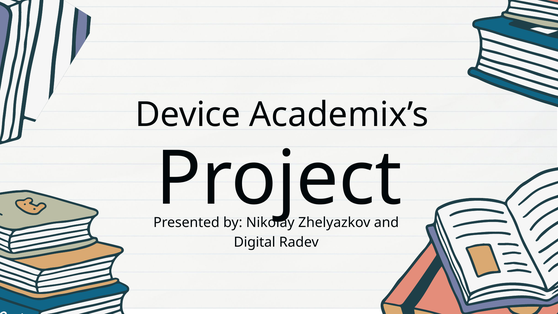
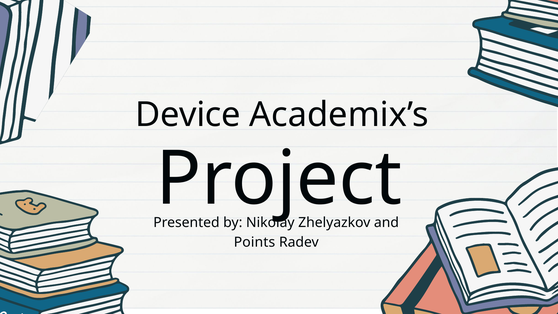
Digital: Digital -> Points
